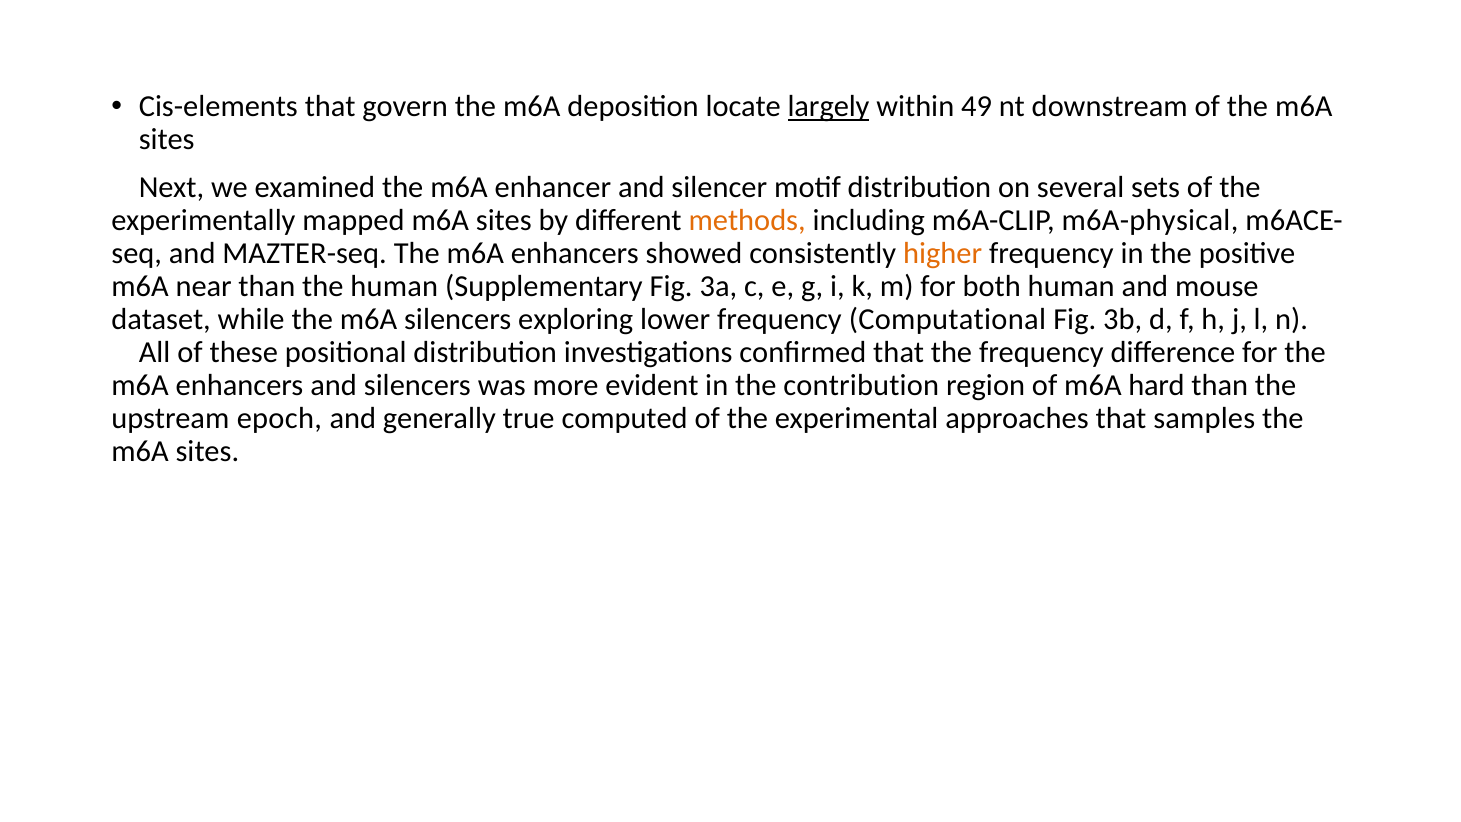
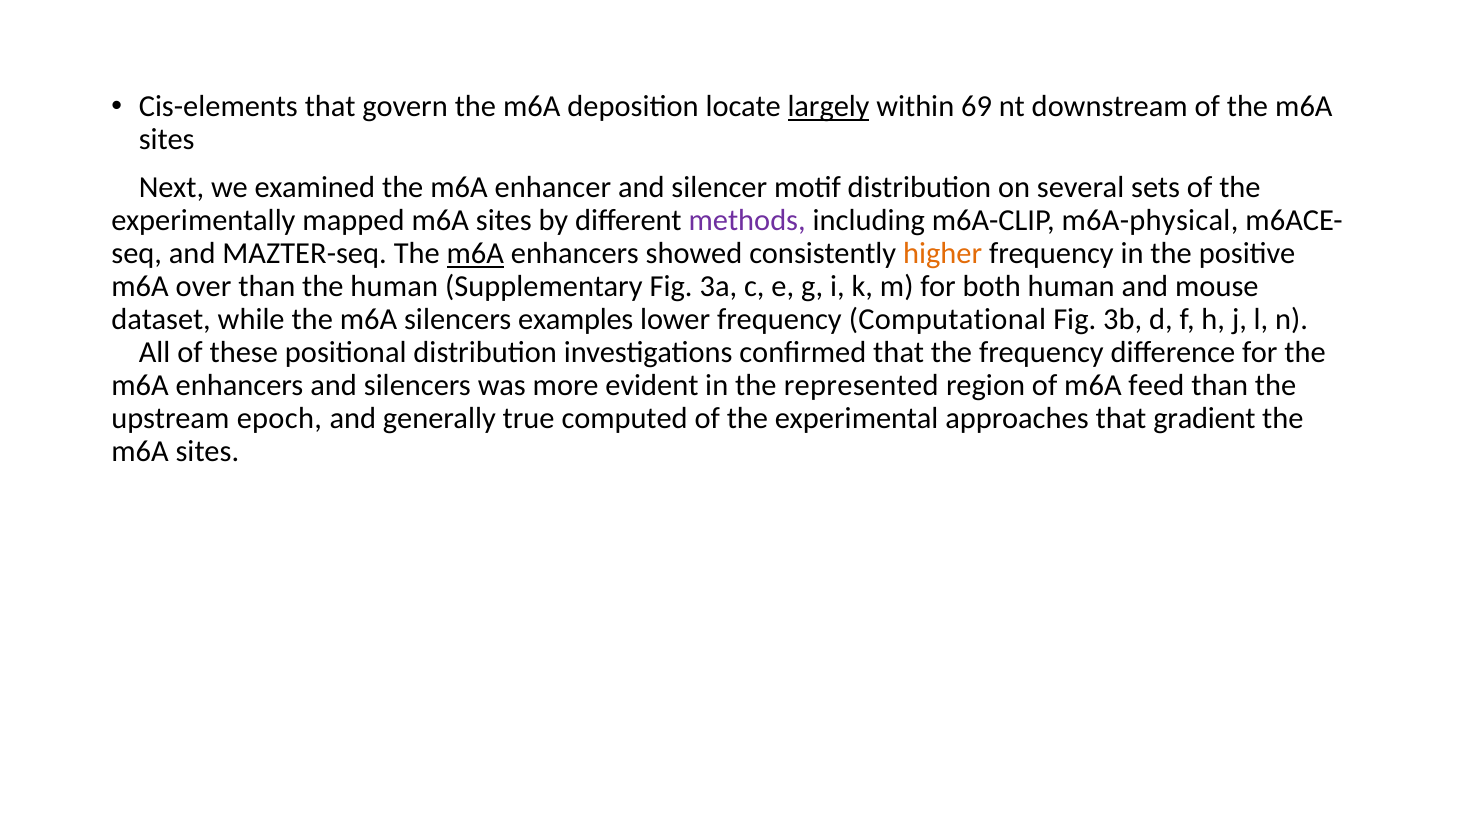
49: 49 -> 69
methods colour: orange -> purple
m6A at (475, 254) underline: none -> present
near: near -> over
exploring: exploring -> examples
contribution: contribution -> represented
hard: hard -> feed
samples: samples -> gradient
